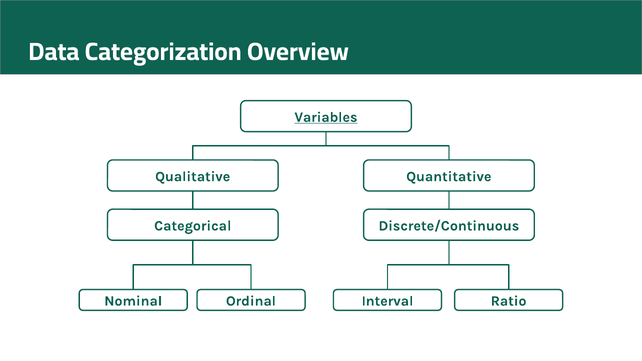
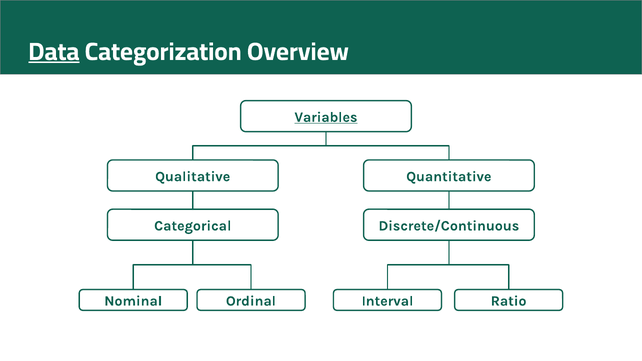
Data underline: none -> present
